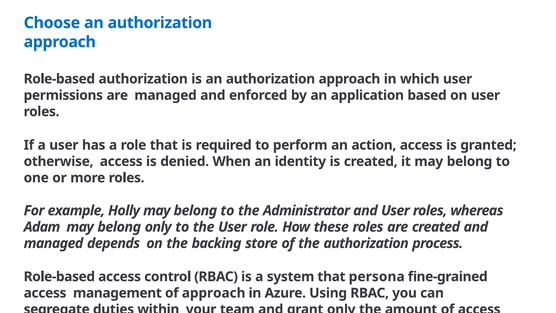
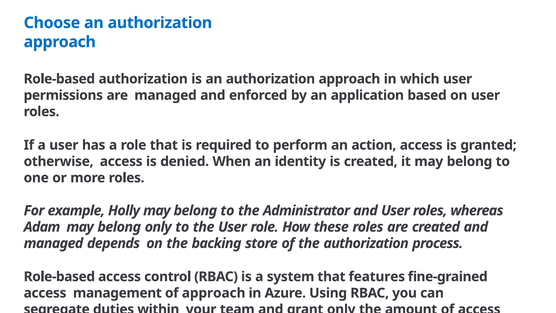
persona: persona -> features
